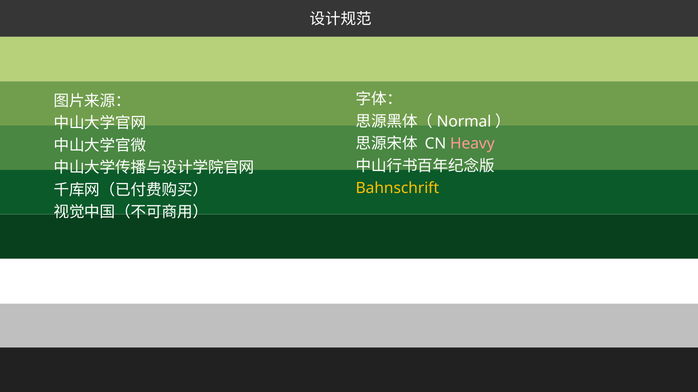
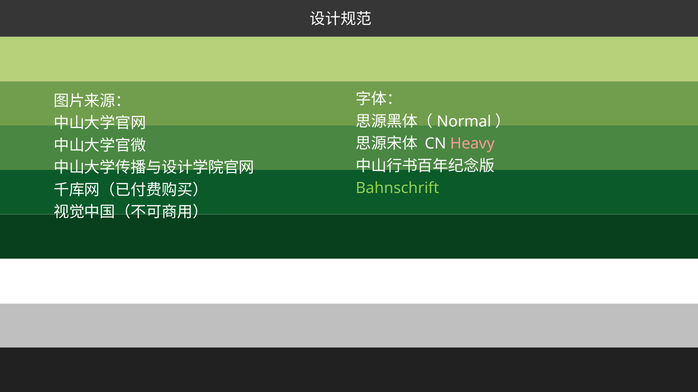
Bahnschrift colour: yellow -> light green
